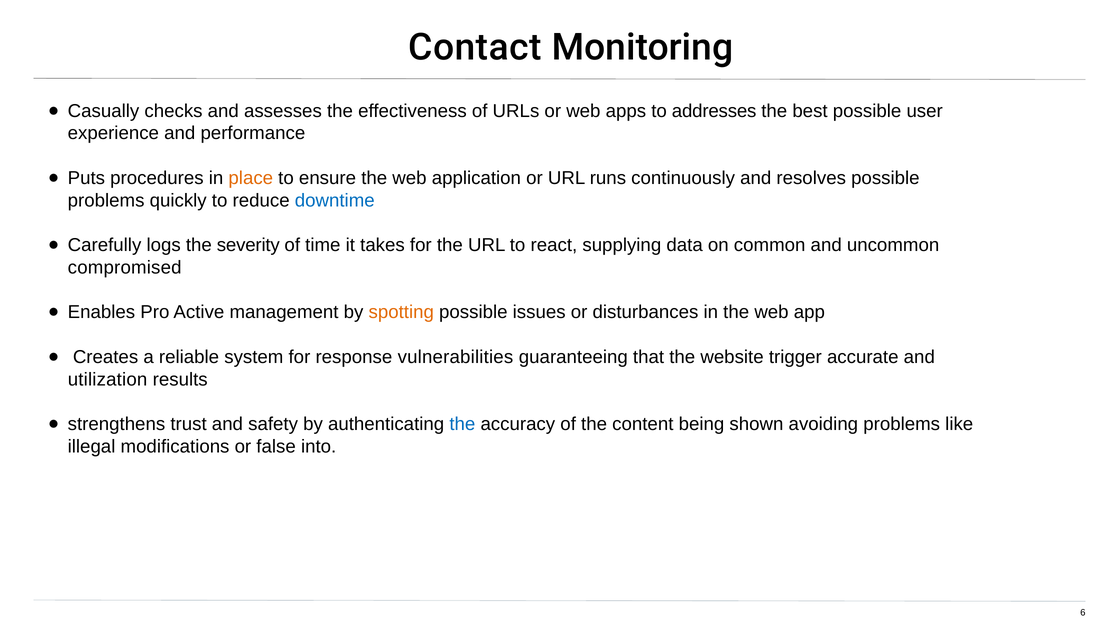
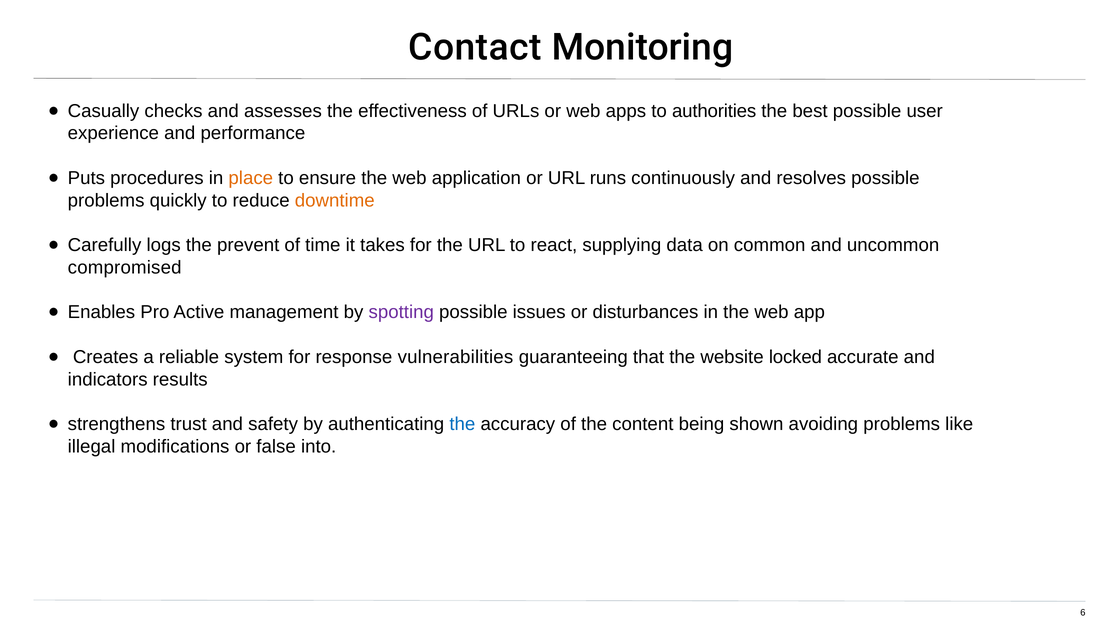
addresses: addresses -> authorities
downtime colour: blue -> orange
severity: severity -> prevent
spotting colour: orange -> purple
trigger: trigger -> locked
utilization: utilization -> indicators
